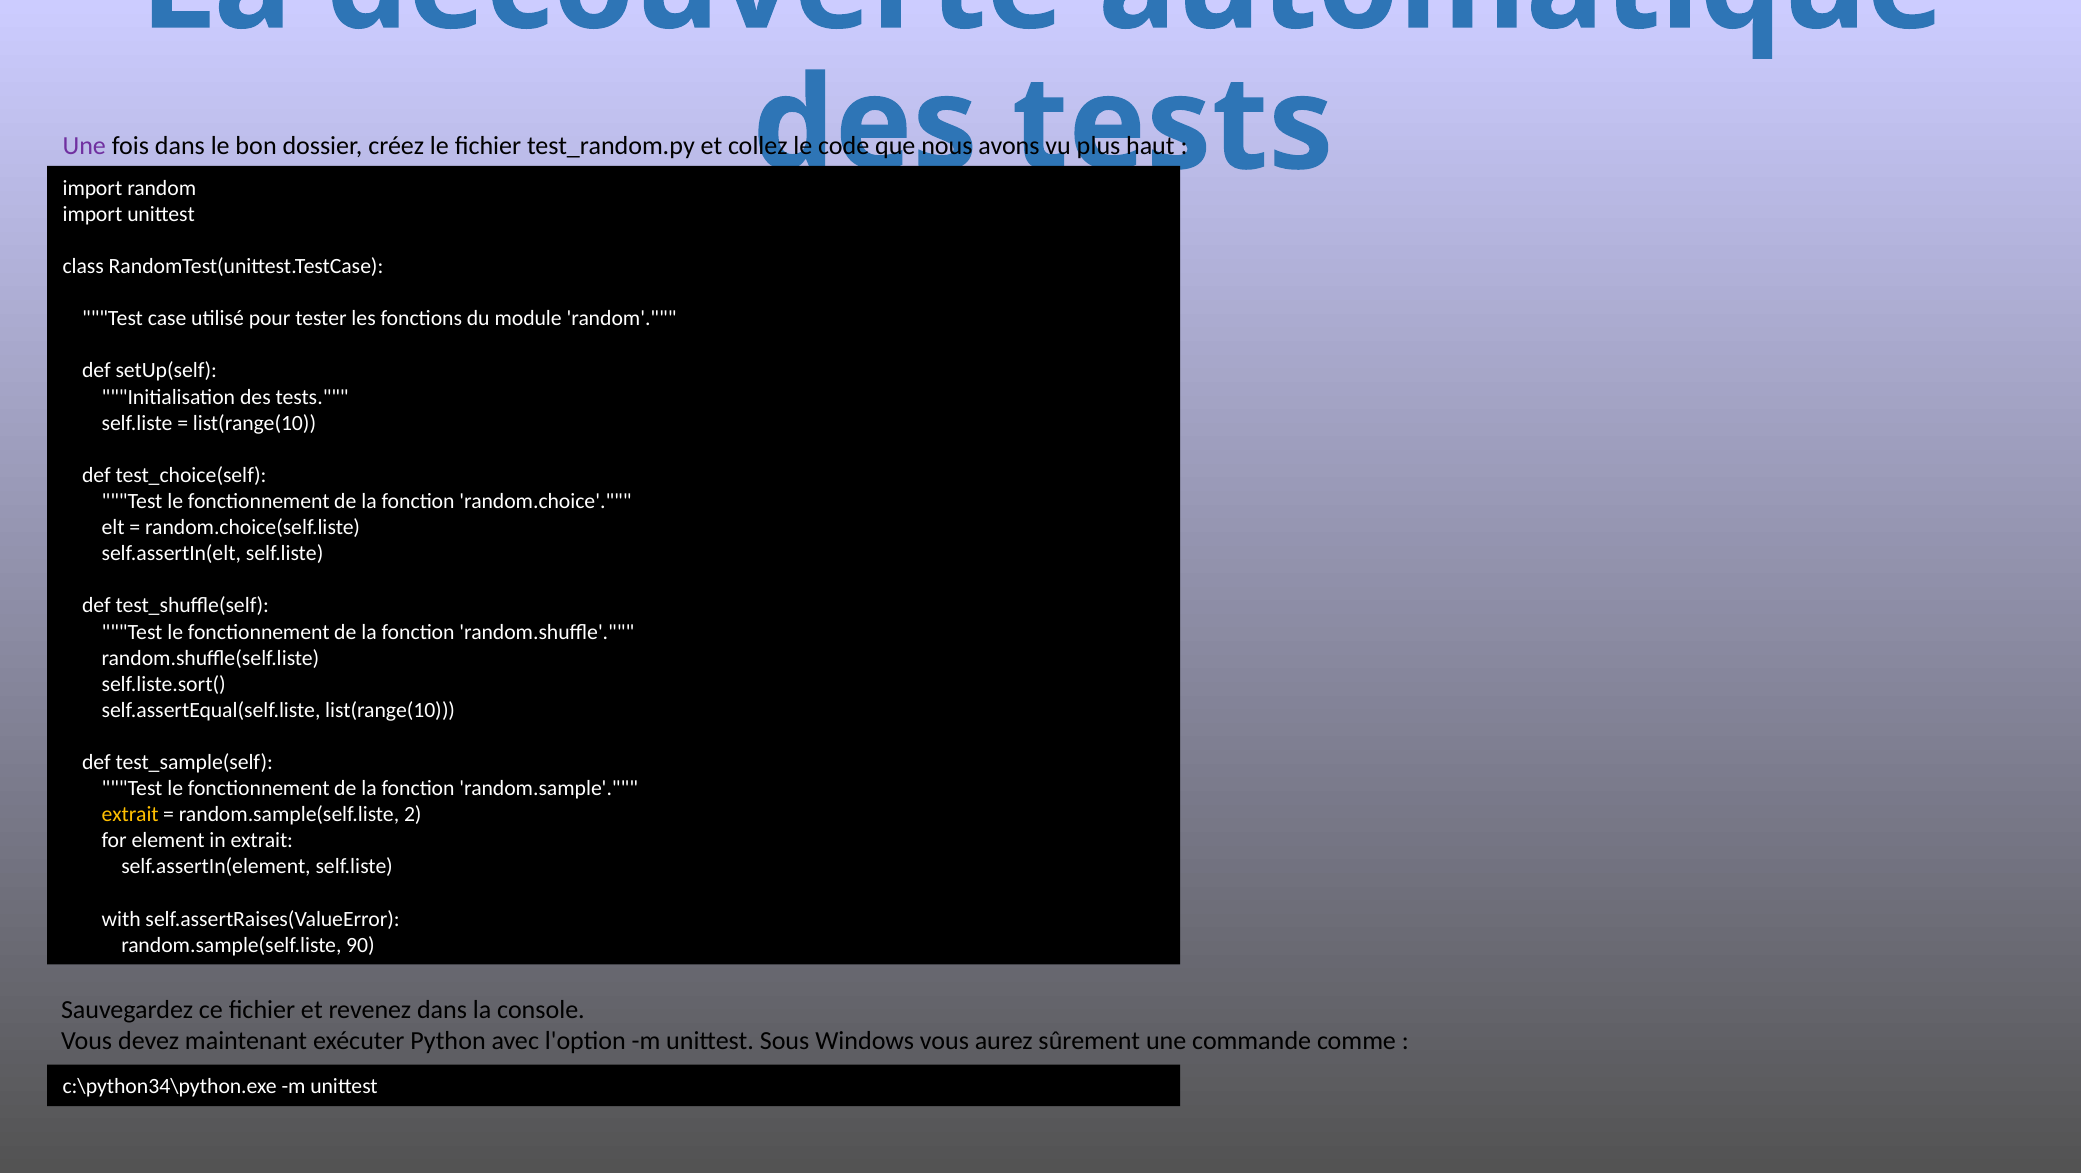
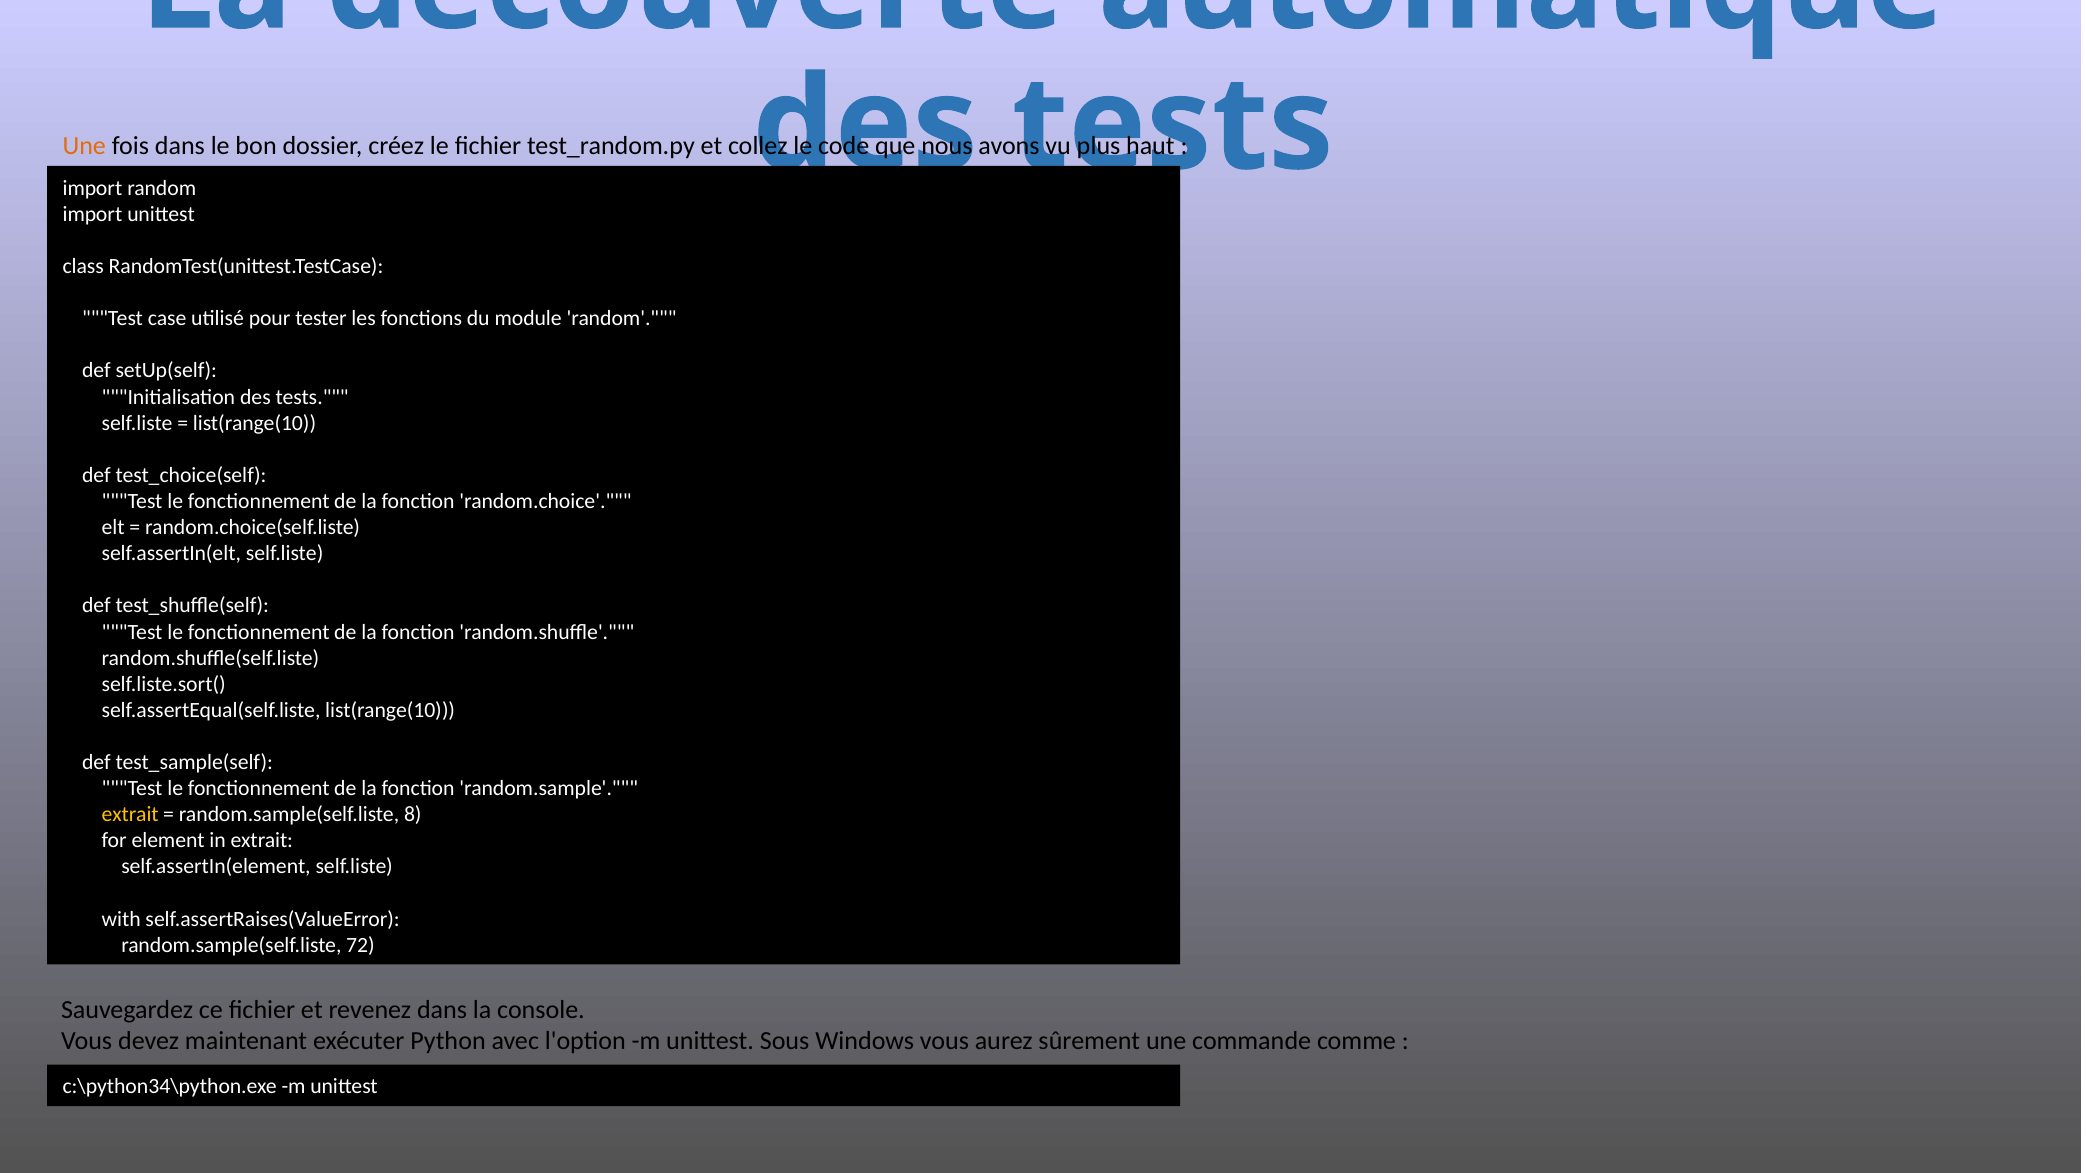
Une at (84, 146) colour: purple -> orange
2: 2 -> 8
90: 90 -> 72
